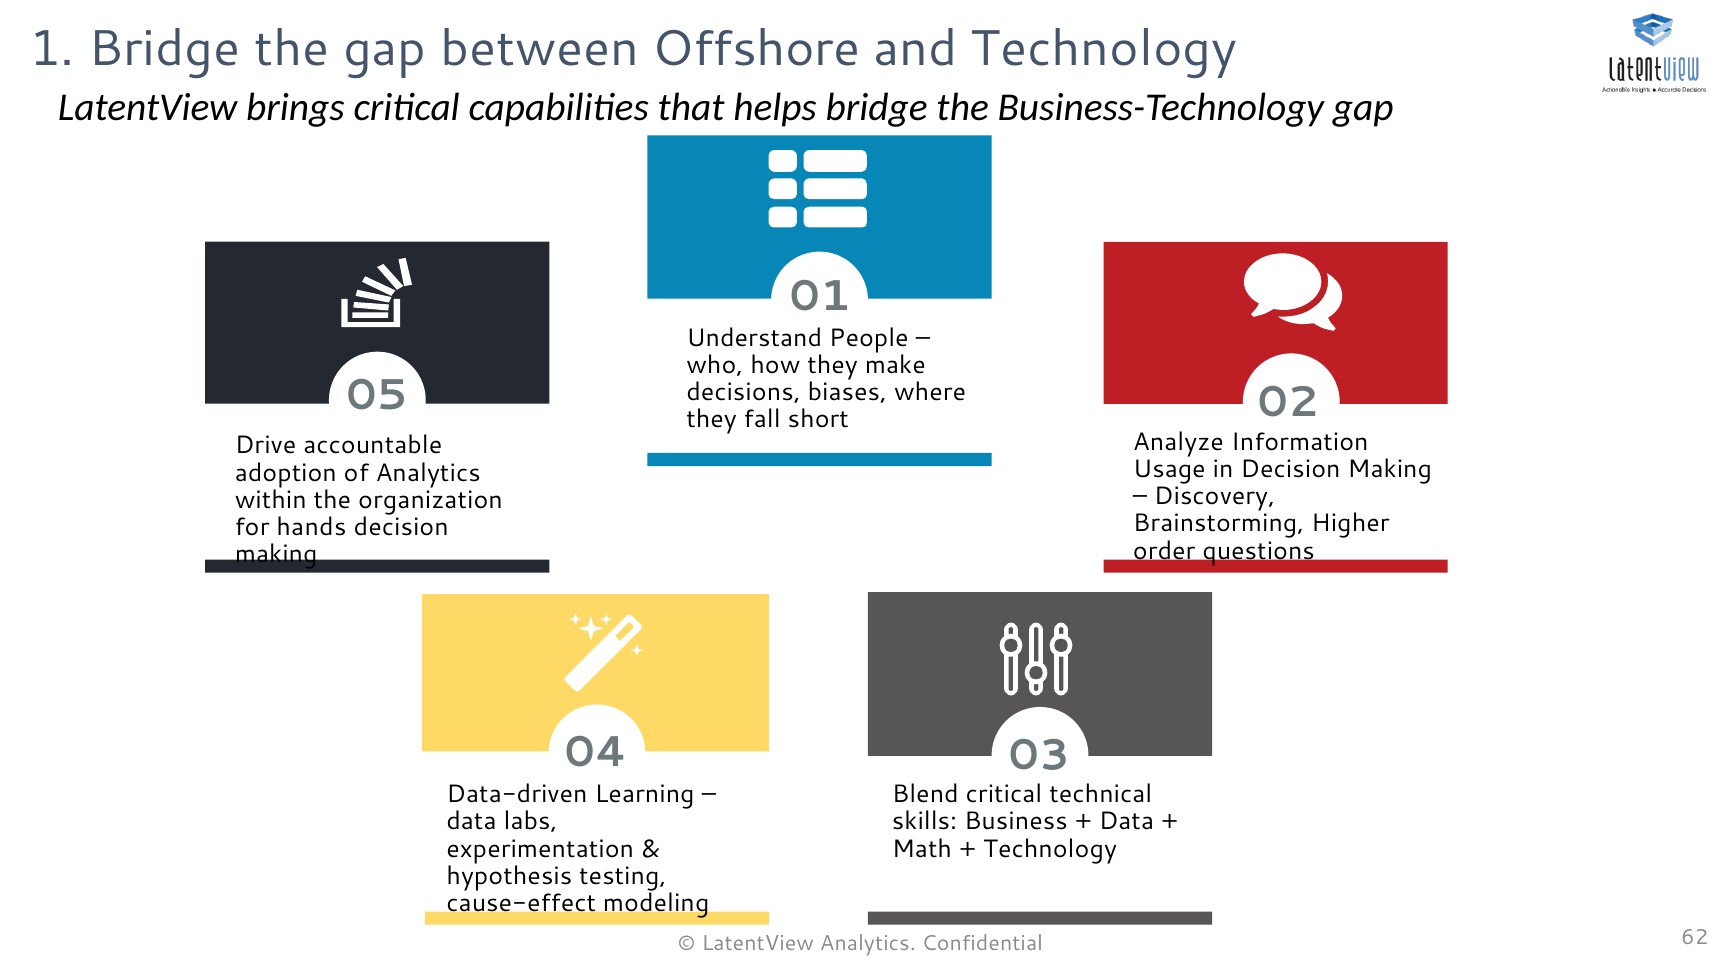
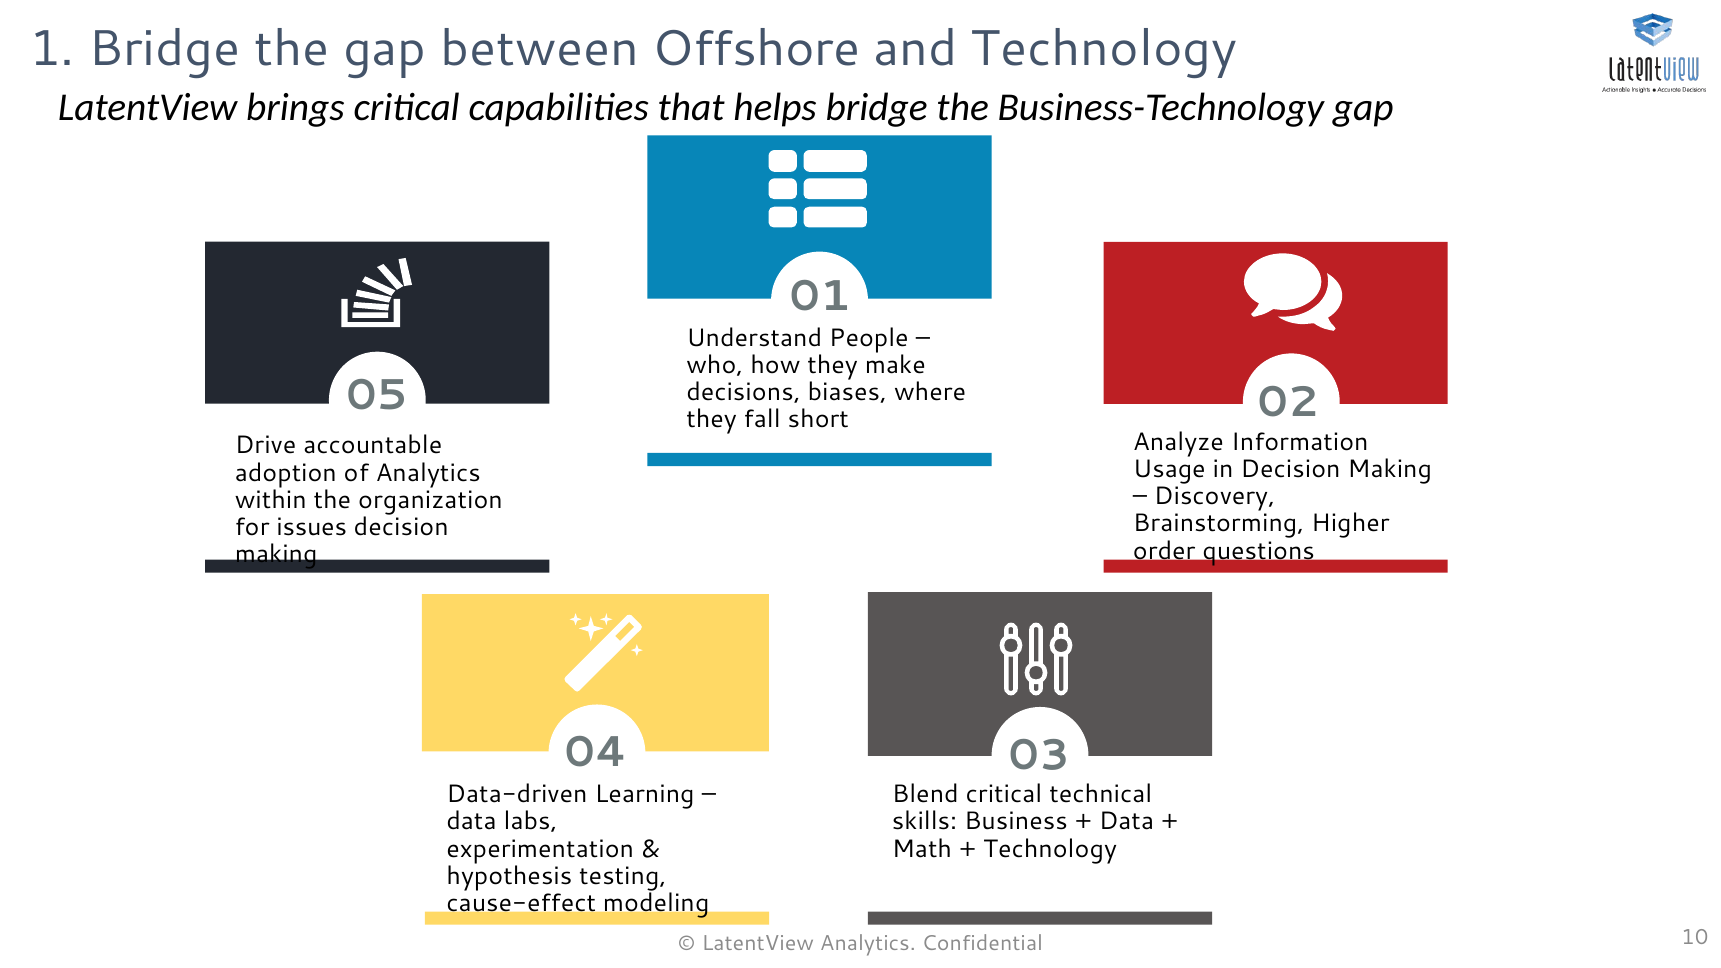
hands: hands -> issues
62: 62 -> 10
